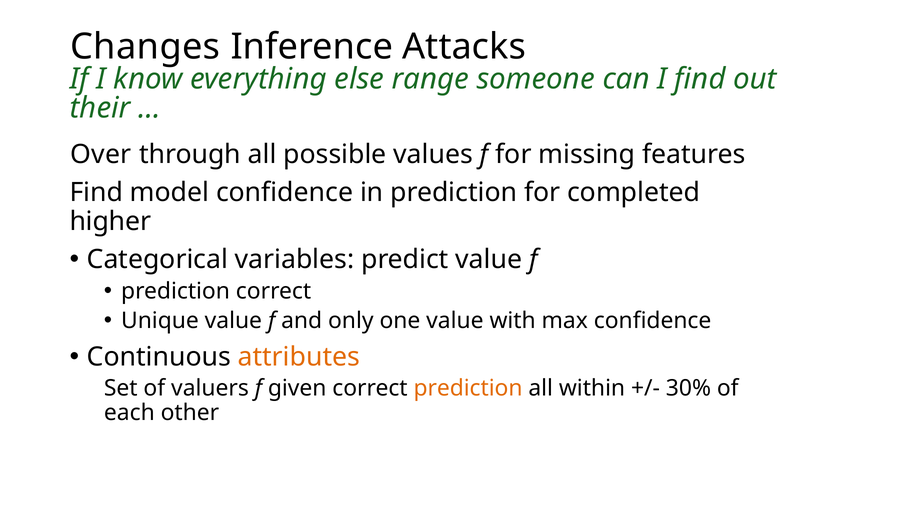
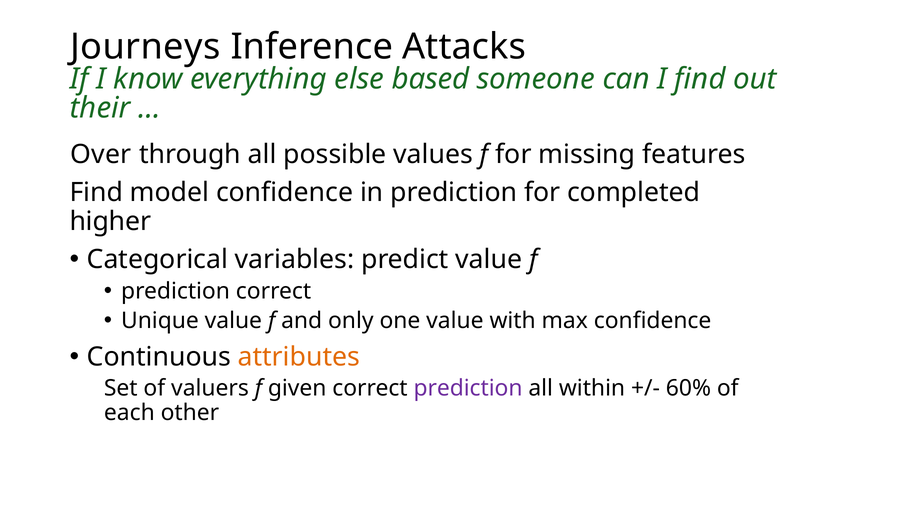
Changes: Changes -> Journeys
range: range -> based
prediction at (468, 388) colour: orange -> purple
30%: 30% -> 60%
